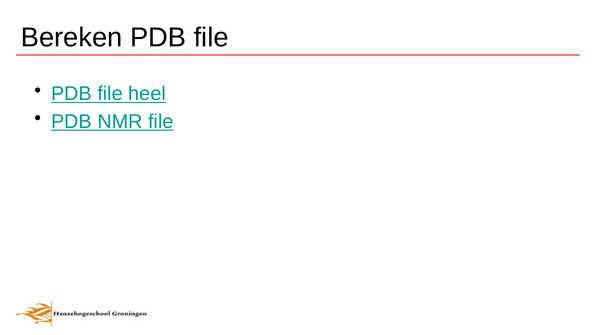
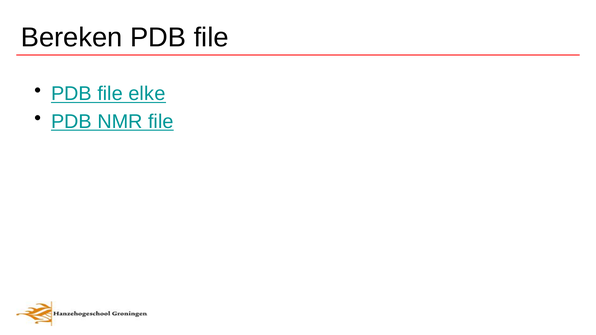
heel: heel -> elke
